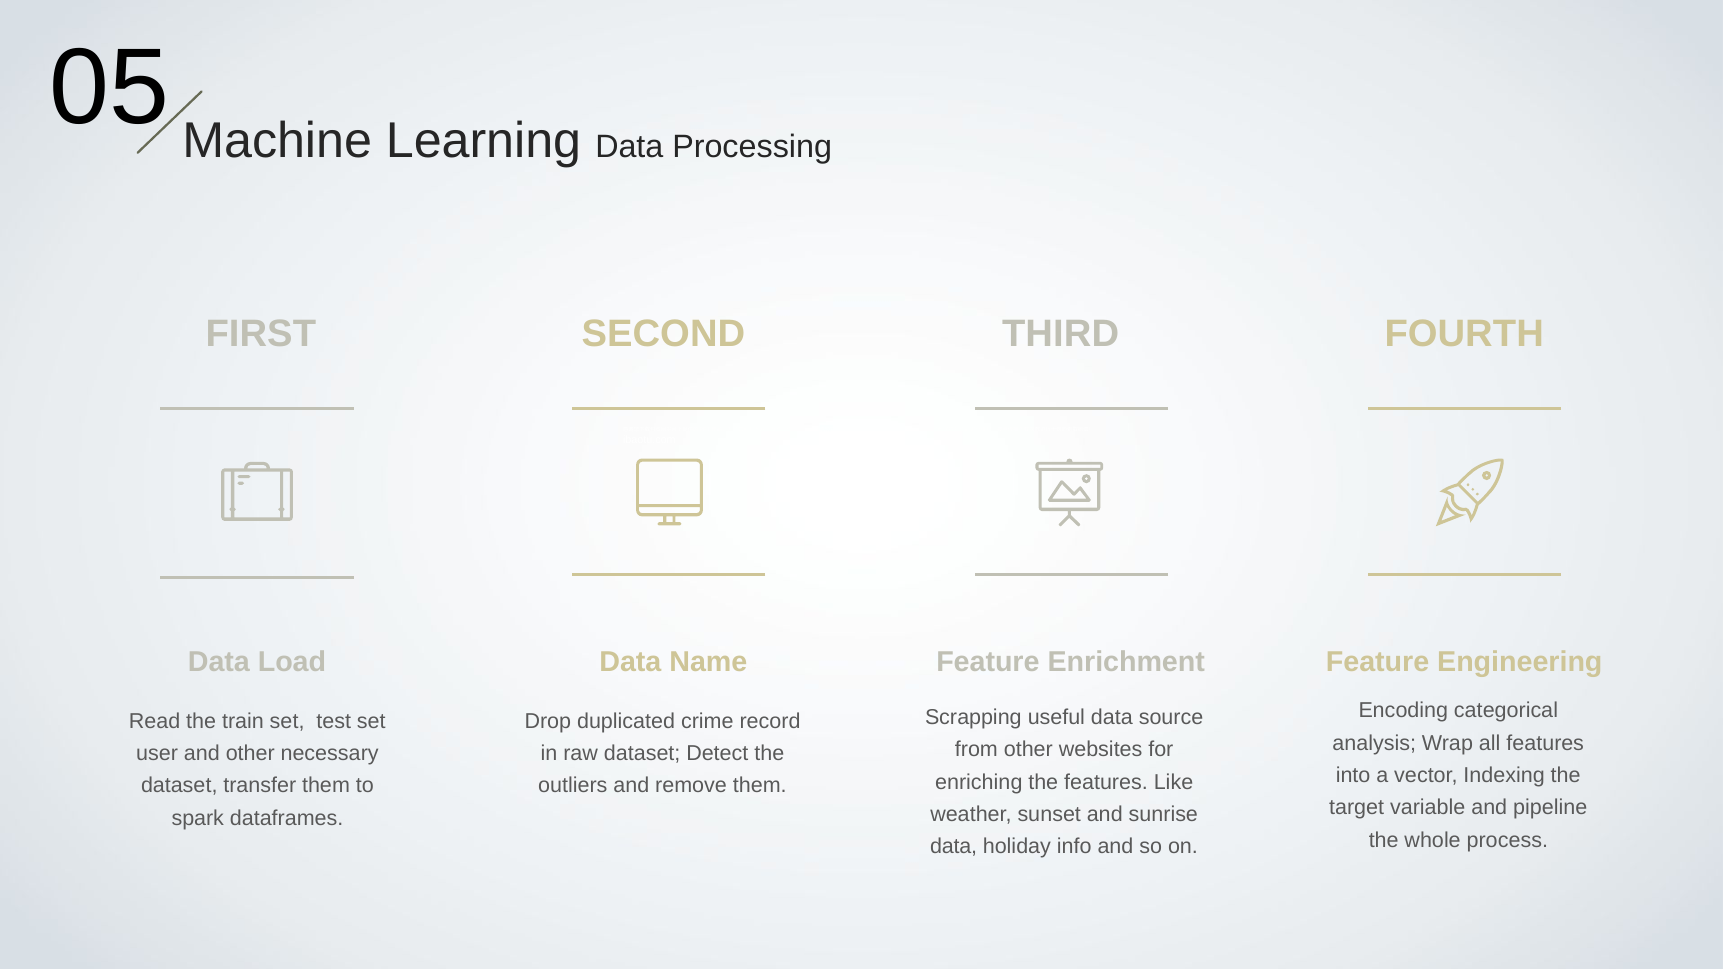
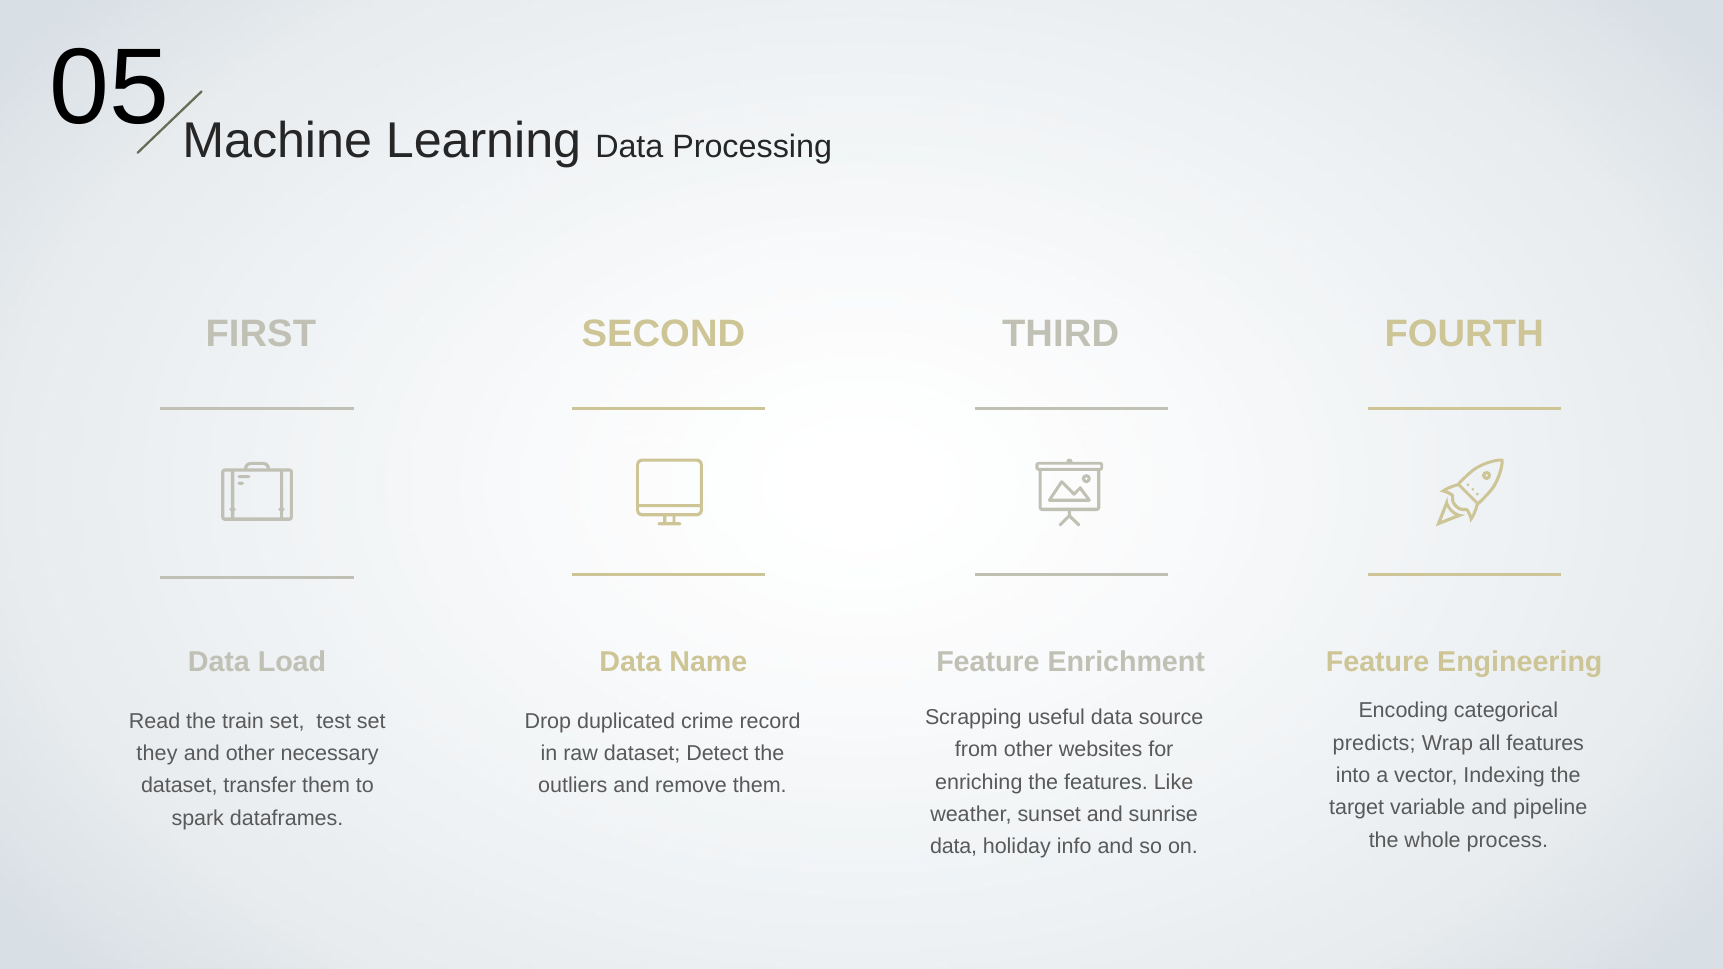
analysis: analysis -> predicts
user: user -> they
